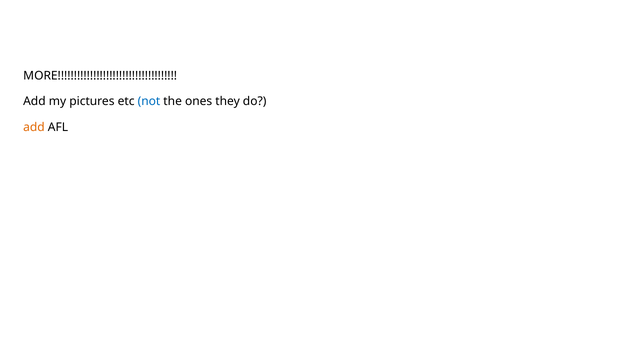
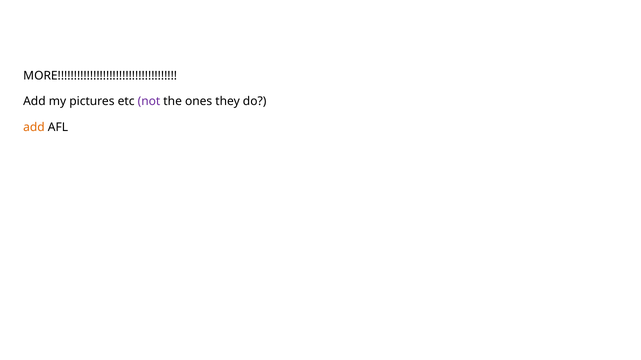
not colour: blue -> purple
